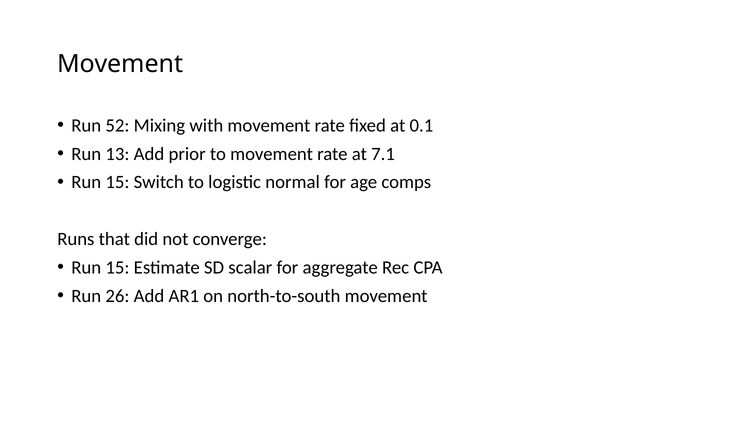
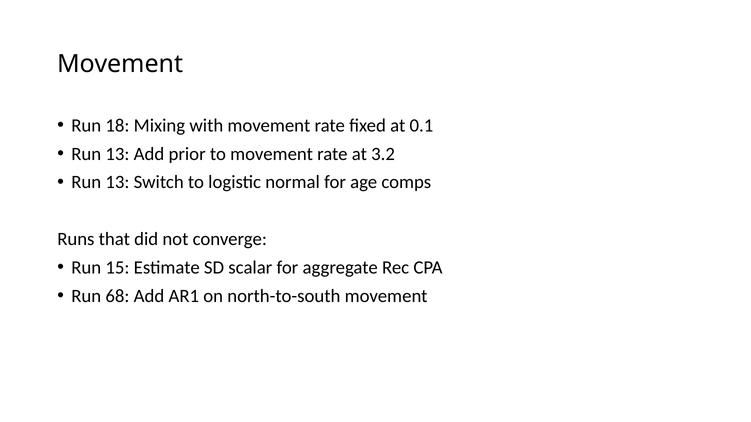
52: 52 -> 18
7.1: 7.1 -> 3.2
15 at (117, 182): 15 -> 13
26: 26 -> 68
